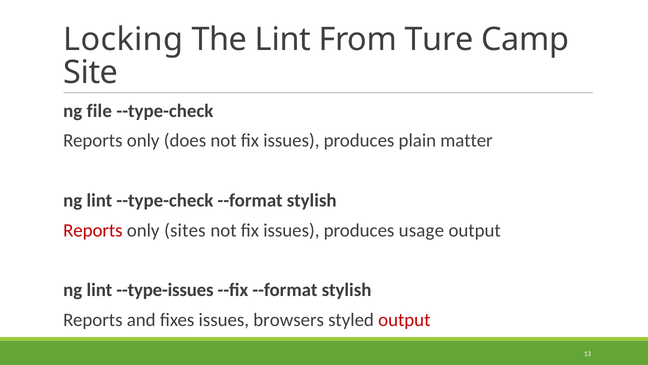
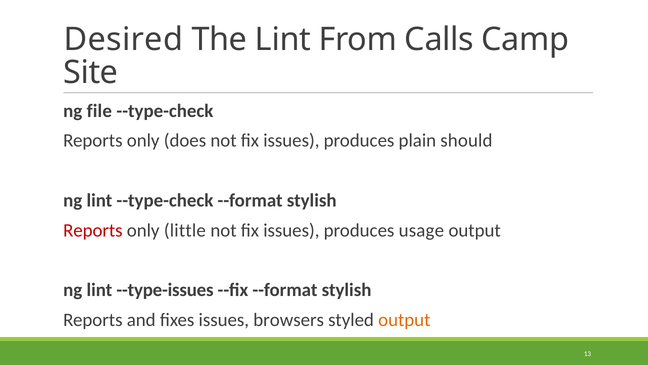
Locking: Locking -> Desired
Ture: Ture -> Calls
matter: matter -> should
sites: sites -> little
output at (404, 320) colour: red -> orange
